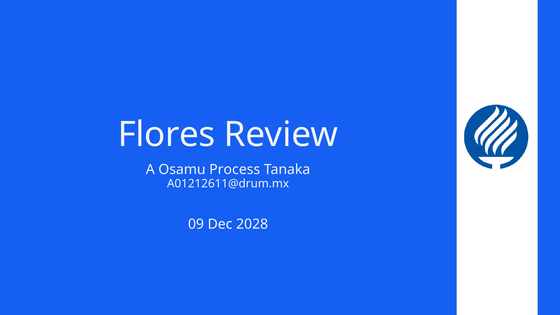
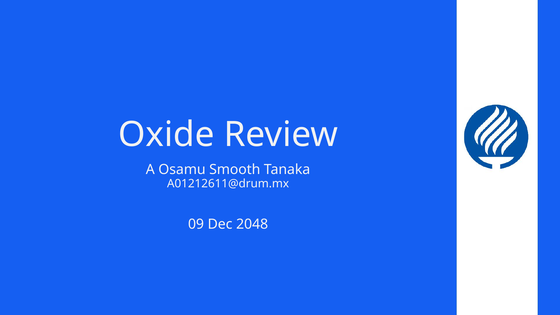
Flores: Flores -> Oxide
Process: Process -> Smooth
2028: 2028 -> 2048
